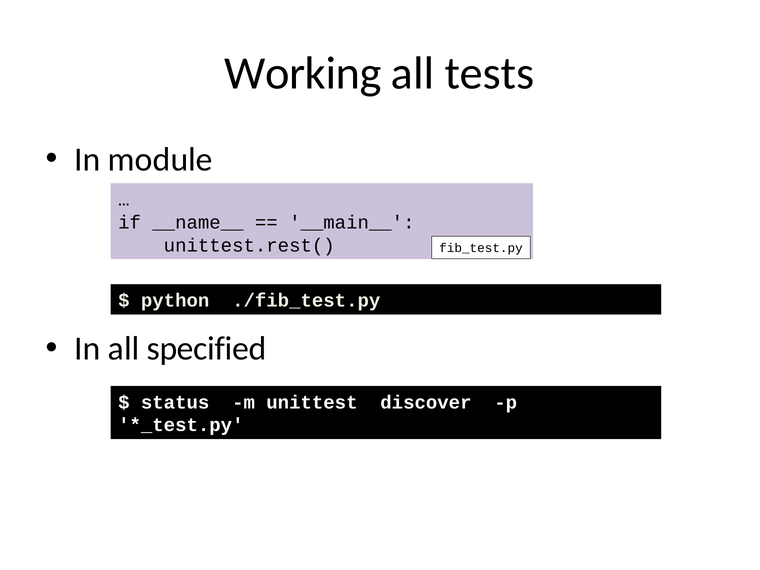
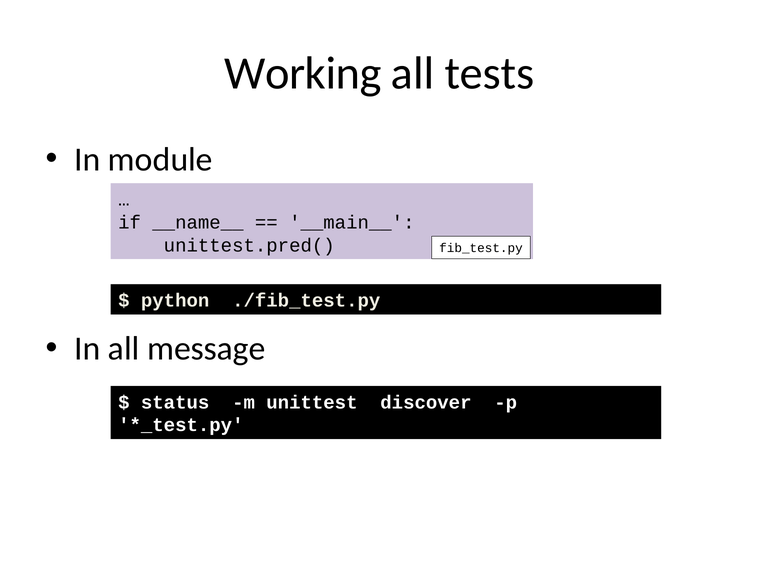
unittest.rest(: unittest.rest( -> unittest.pred(
specified: specified -> message
